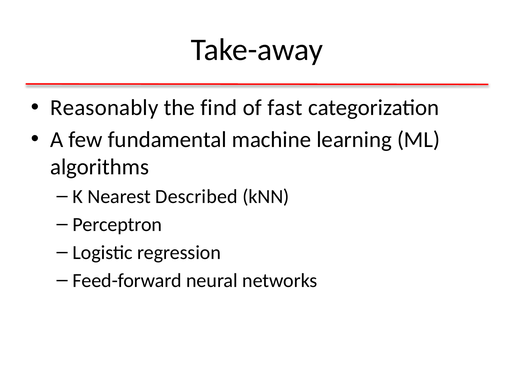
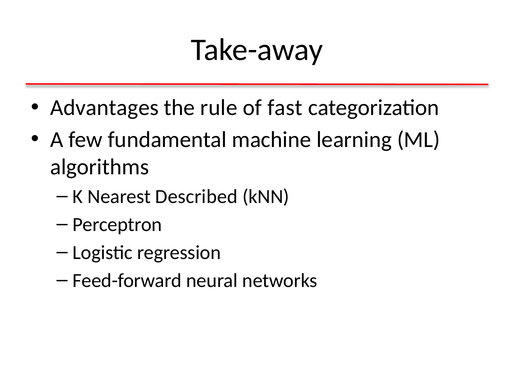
Reasonably: Reasonably -> Advantages
find: find -> rule
